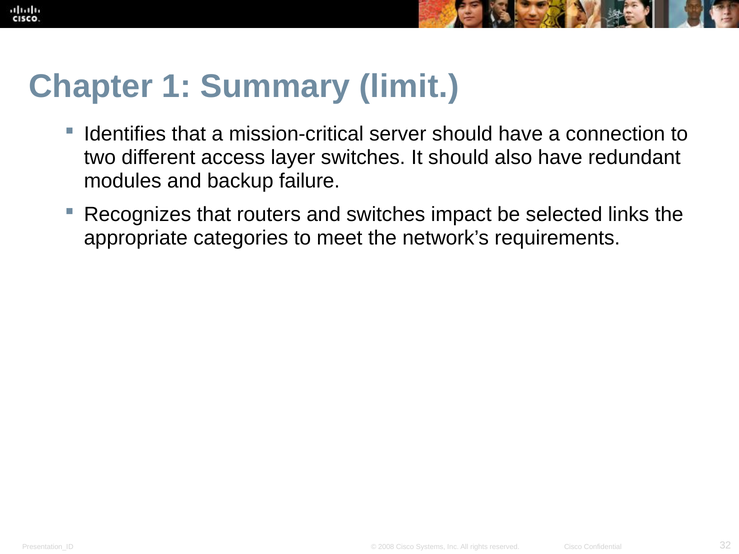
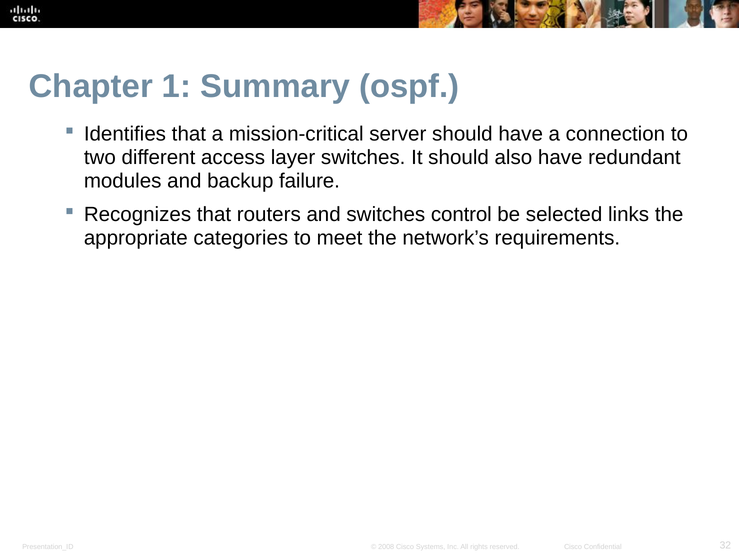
limit: limit -> ospf
impact: impact -> control
